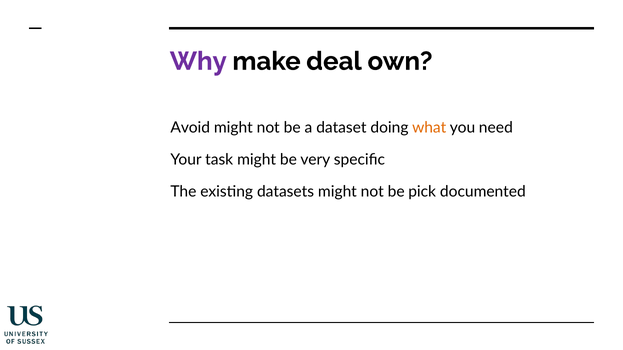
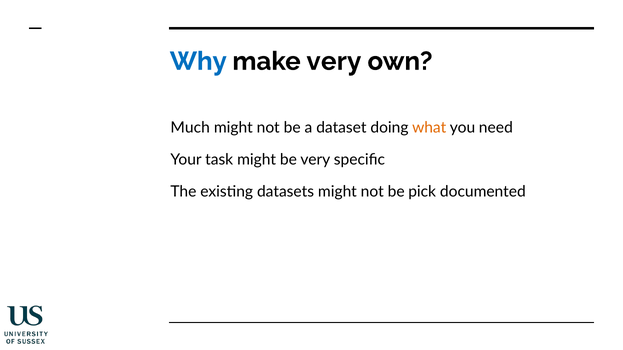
Why colour: purple -> blue
make deal: deal -> very
Avoid: Avoid -> Much
